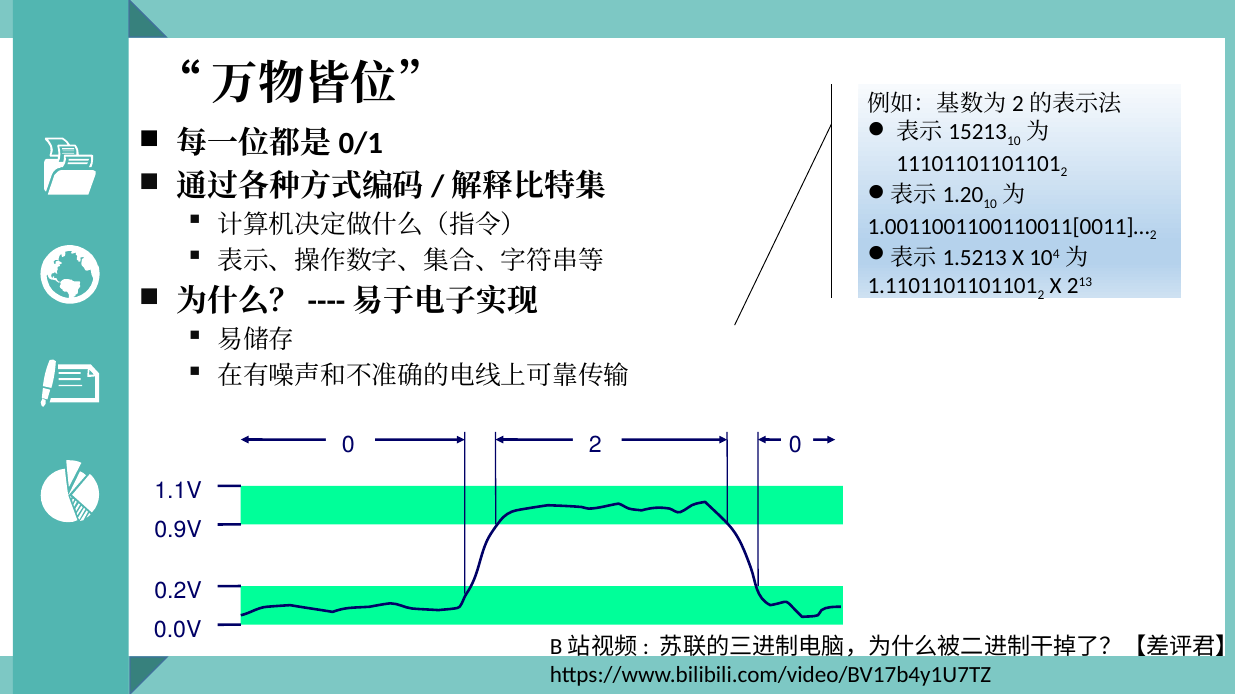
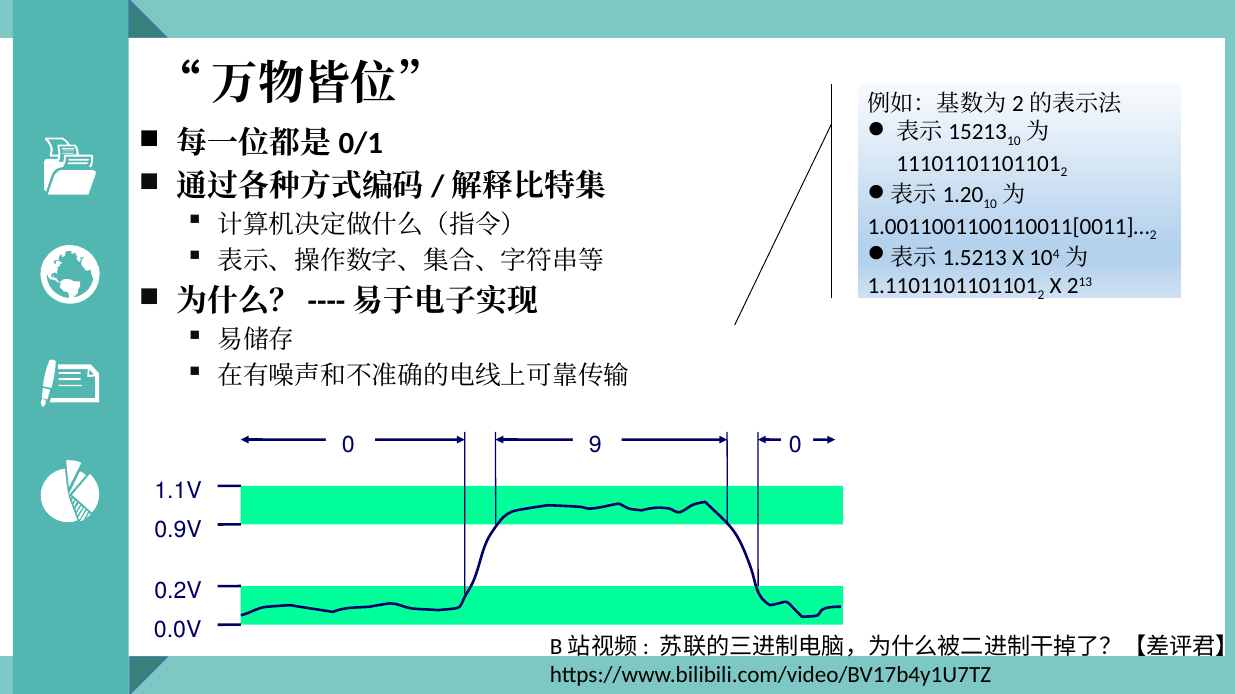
0 2: 2 -> 9
